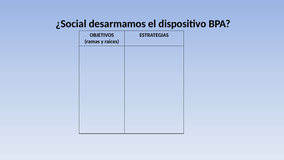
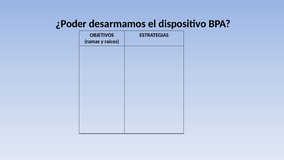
¿Social: ¿Social -> ¿Poder
